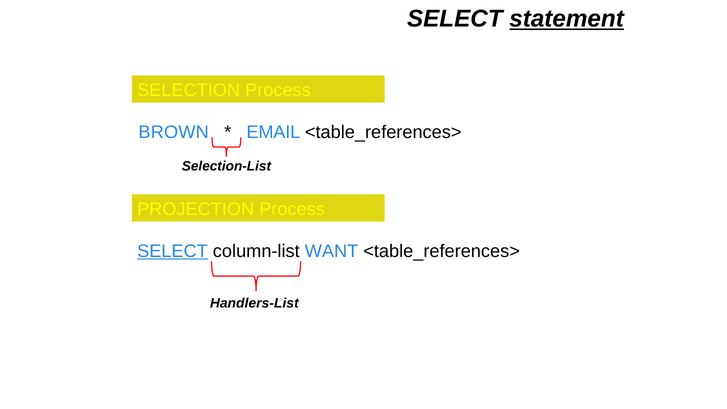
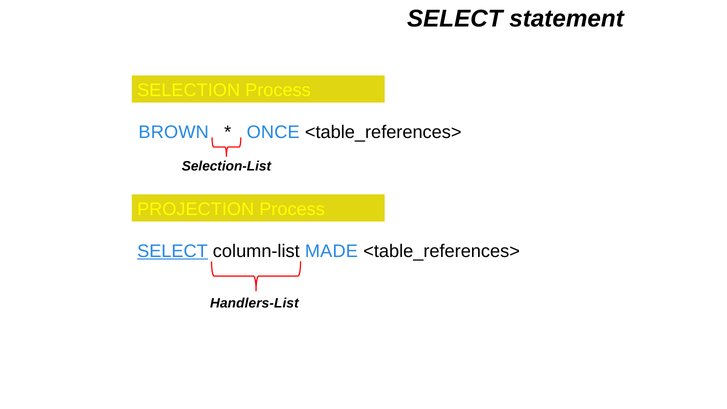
statement underline: present -> none
EMAIL: EMAIL -> ONCE
WANT: WANT -> MADE
